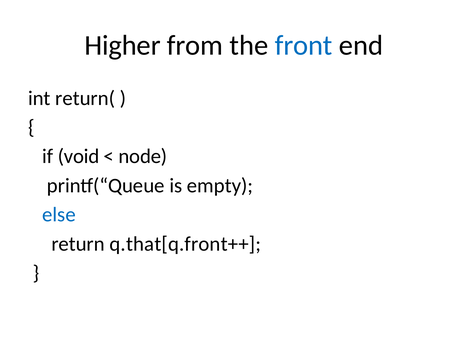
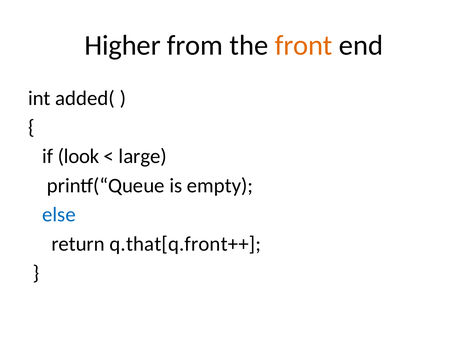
front colour: blue -> orange
return(: return( -> added(
void: void -> look
node: node -> large
